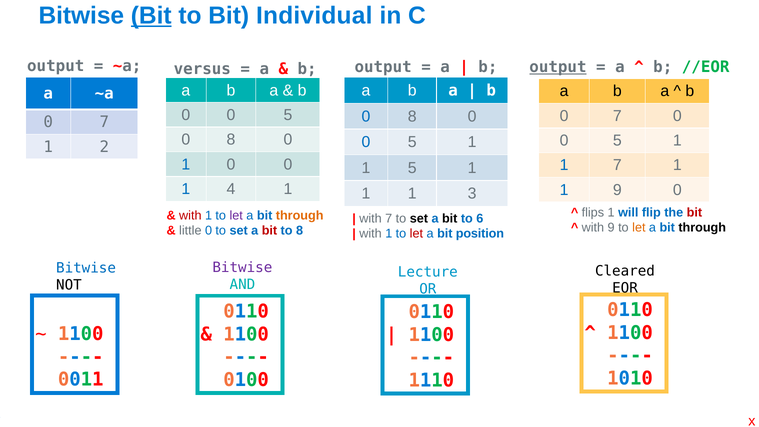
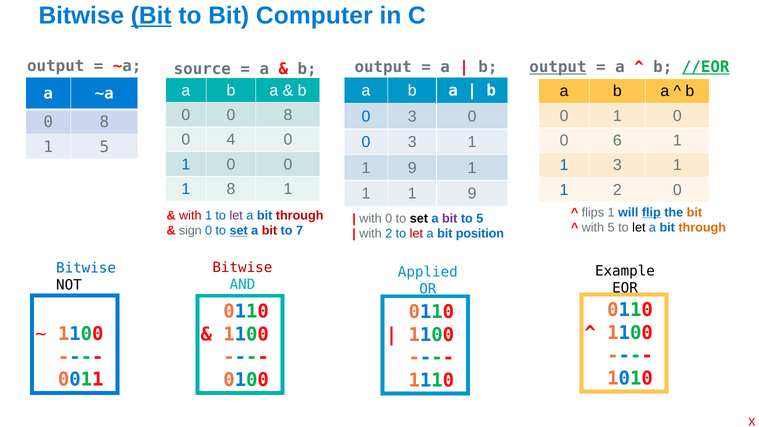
Individual: Individual -> Computer
//EOR underline: none -> present
versus: versus -> source
5 at (288, 115): 5 -> 8
7 at (617, 116): 7 -> 1
8 at (412, 116): 8 -> 3
7 at (104, 122): 7 -> 8
8 at (231, 140): 8 -> 4
5 at (617, 141): 5 -> 6
5 at (412, 142): 5 -> 3
1 2: 2 -> 5
1 7: 7 -> 3
5 at (412, 168): 5 -> 9
1 4: 4 -> 8
1 9: 9 -> 2
3 at (472, 194): 3 -> 9
flip underline: none -> present
bit at (694, 212) colour: red -> orange
through at (300, 216) colour: orange -> red
with 7: 7 -> 0
bit at (450, 218) colour: black -> purple
to 6: 6 -> 5
with 9: 9 -> 5
let at (639, 228) colour: orange -> black
through at (702, 228) colour: black -> orange
little: little -> sign
set at (239, 231) underline: none -> present
to 8: 8 -> 7
1 at (389, 234): 1 -> 2
Bitwise at (242, 267) colour: purple -> red
Cleared: Cleared -> Example
Lecture: Lecture -> Applied
